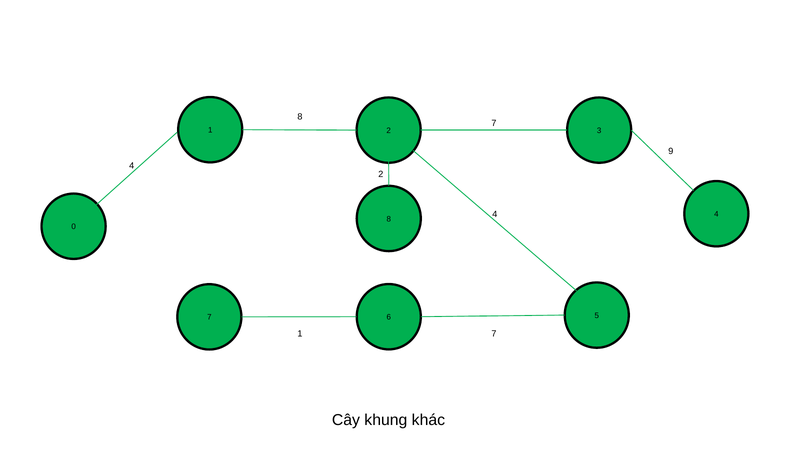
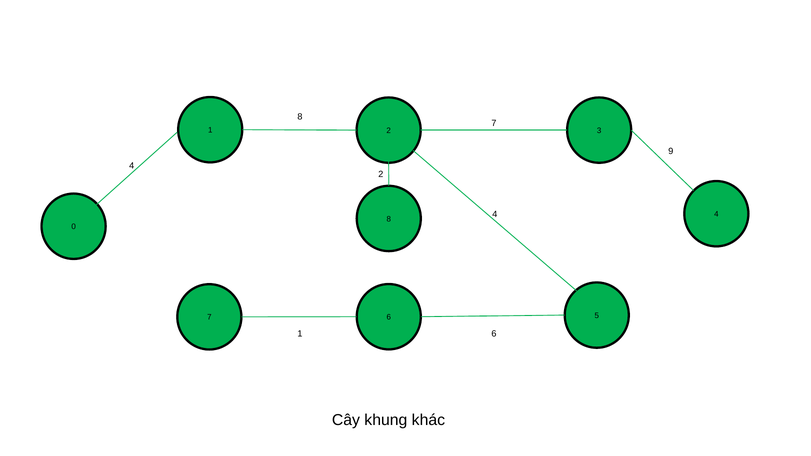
1 7: 7 -> 6
